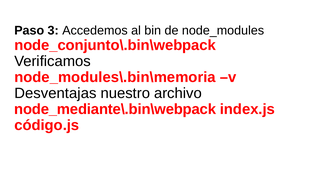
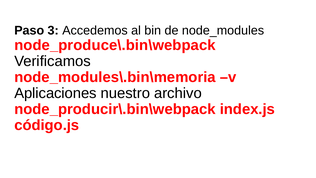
node_conjunto\.bin\webpack: node_conjunto\.bin\webpack -> node_produce\.bin\webpack
Desventajas: Desventajas -> Aplicaciones
node_mediante\.bin\webpack: node_mediante\.bin\webpack -> node_producir\.bin\webpack
